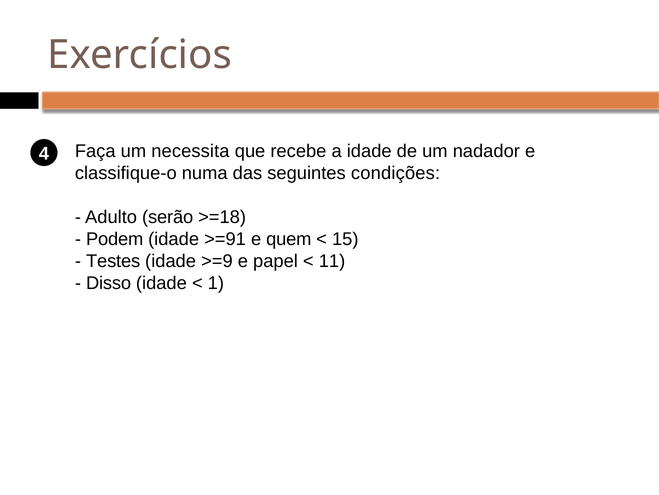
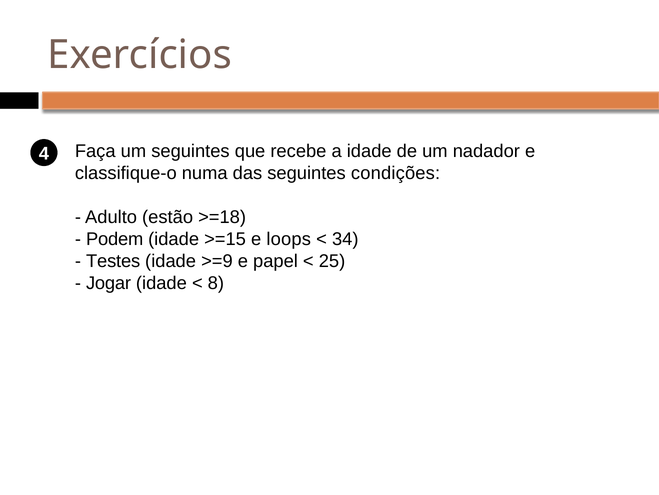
um necessita: necessita -> seguintes
serão: serão -> estão
>=91: >=91 -> >=15
quem: quem -> loops
15: 15 -> 34
11: 11 -> 25
Disso: Disso -> Jogar
1: 1 -> 8
